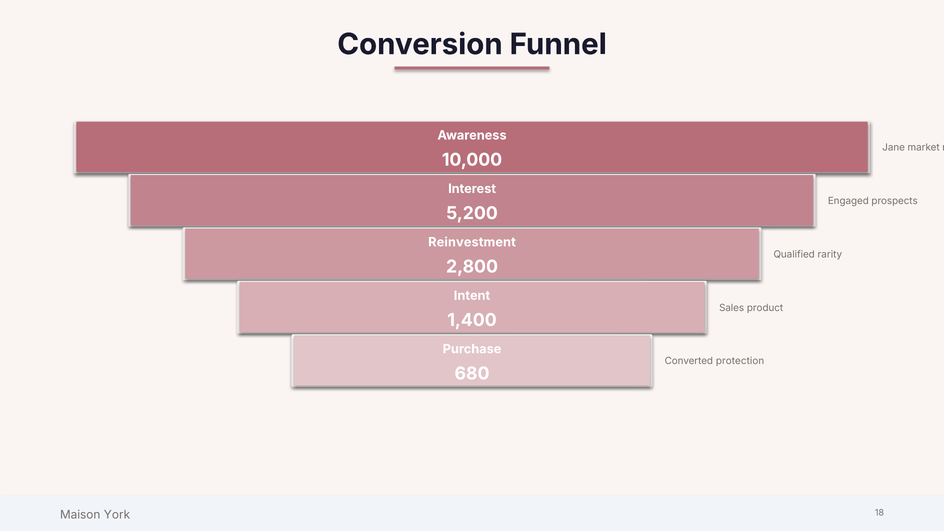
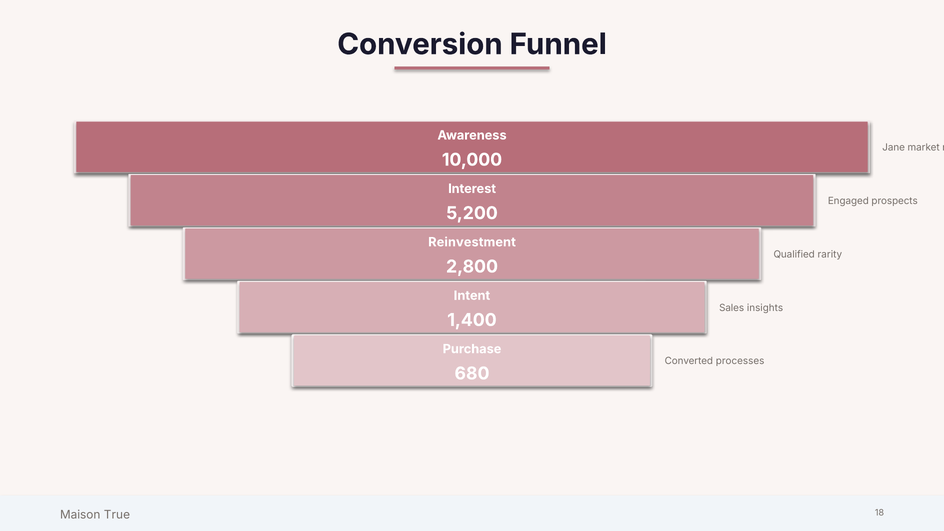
product: product -> insights
protection: protection -> processes
York: York -> True
